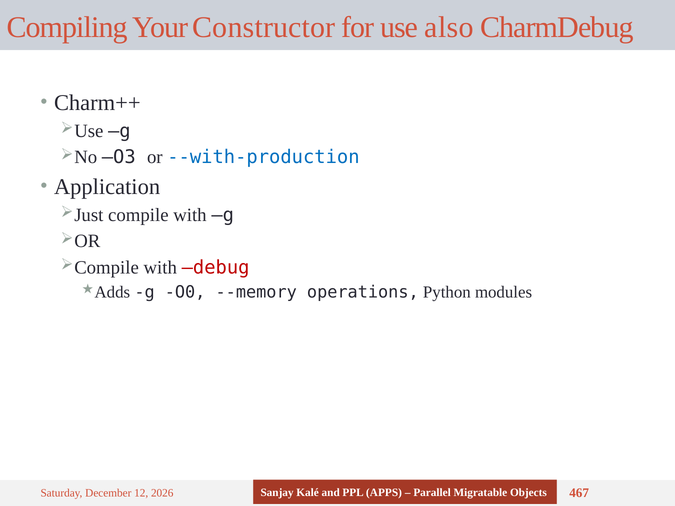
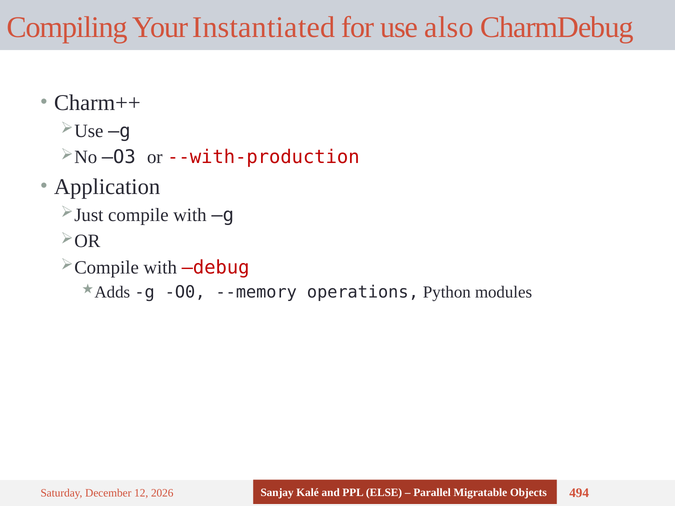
Constructor: Constructor -> Instantiated
--with-production colour: blue -> red
APPS: APPS -> ELSE
467: 467 -> 494
